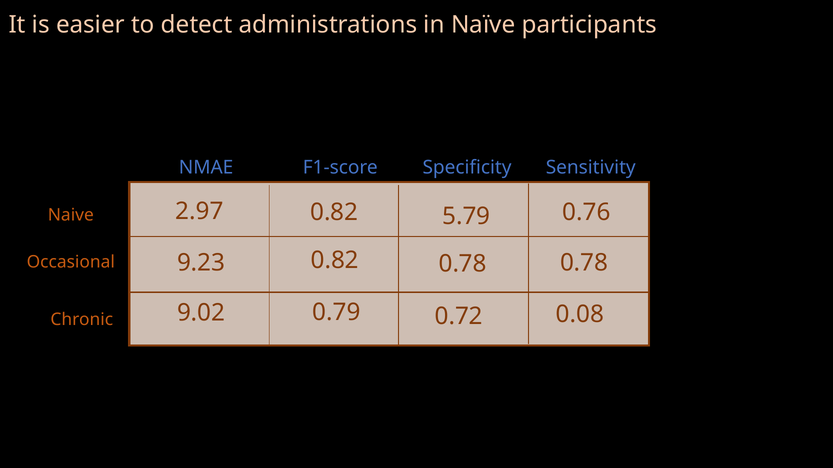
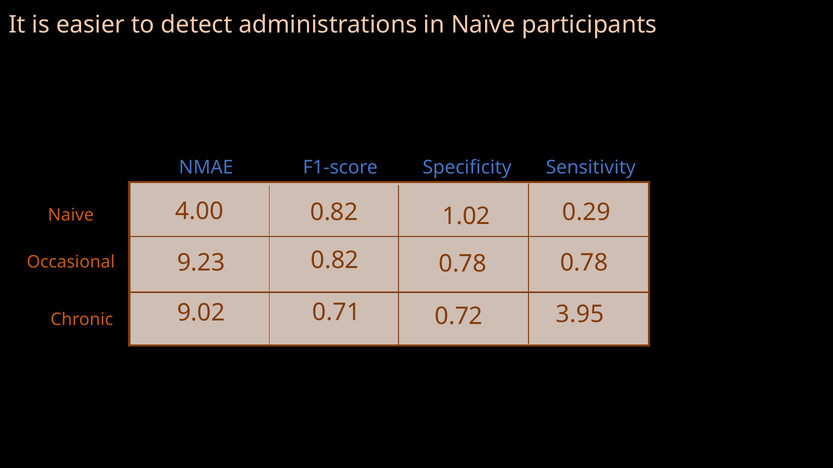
2.97: 2.97 -> 4.00
5.79: 5.79 -> 1.02
0.76: 0.76 -> 0.29
0.79: 0.79 -> 0.71
0.08: 0.08 -> 3.95
